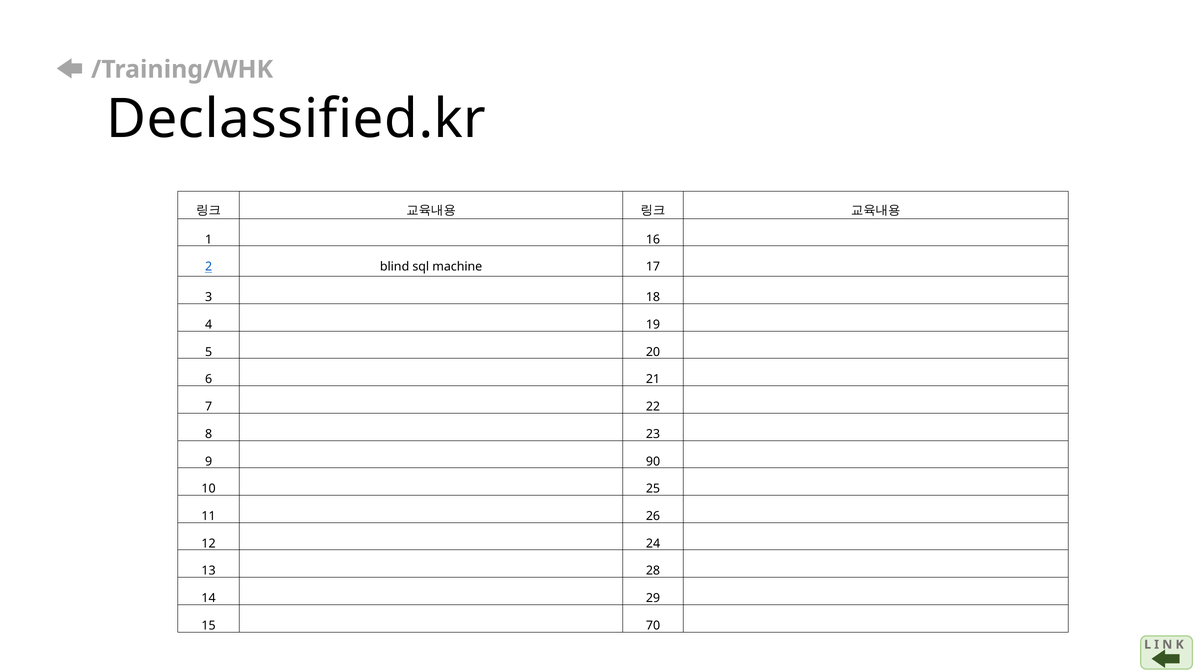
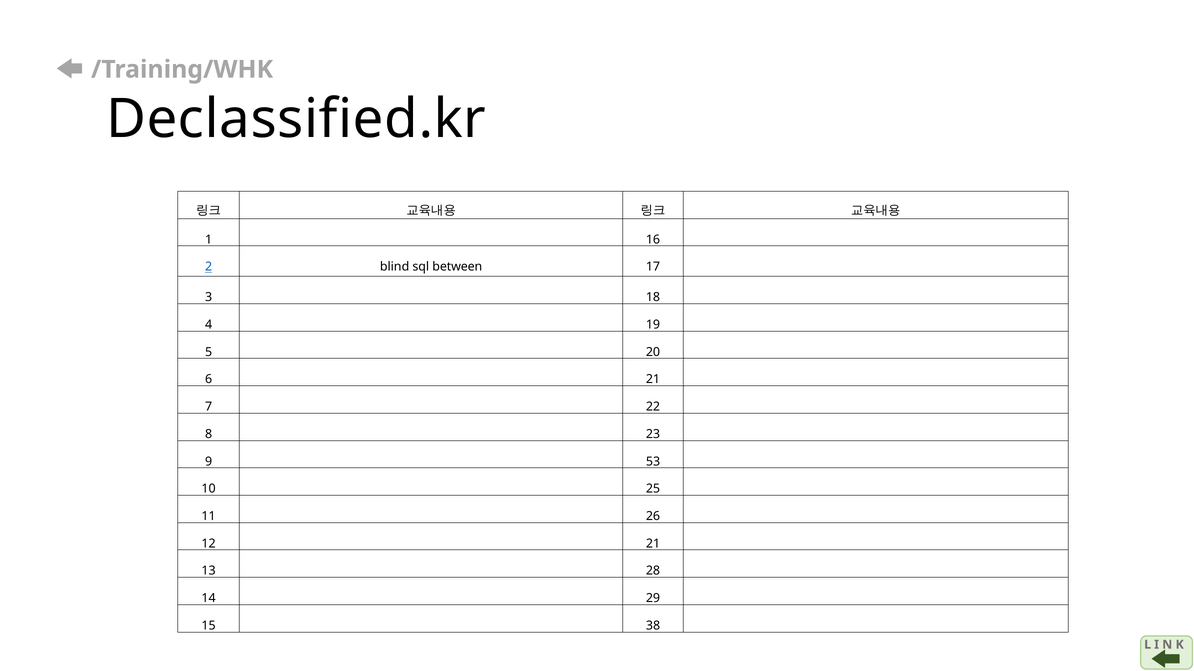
machine: machine -> between
90: 90 -> 53
12 24: 24 -> 21
70: 70 -> 38
